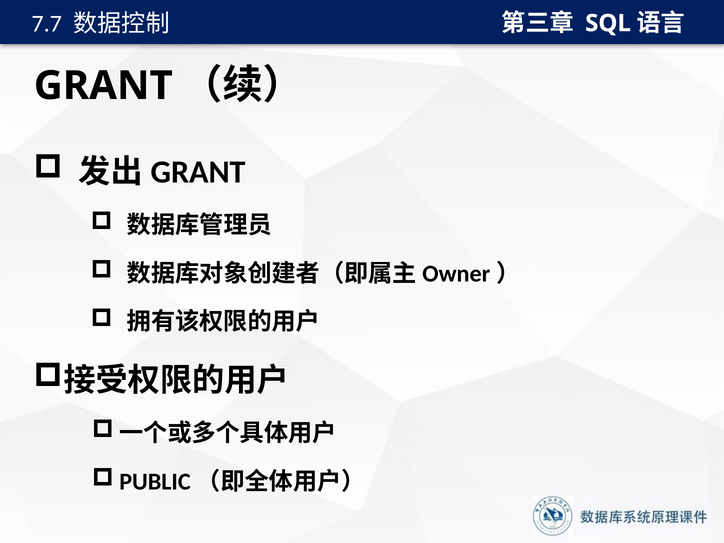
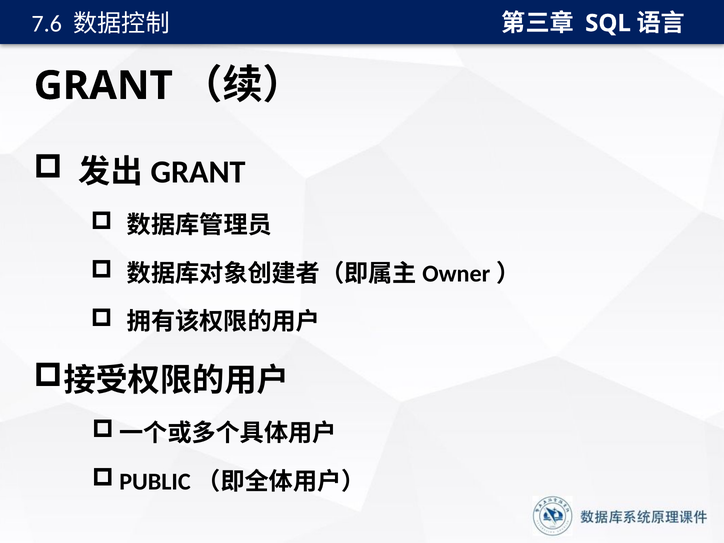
7.7: 7.7 -> 7.6
